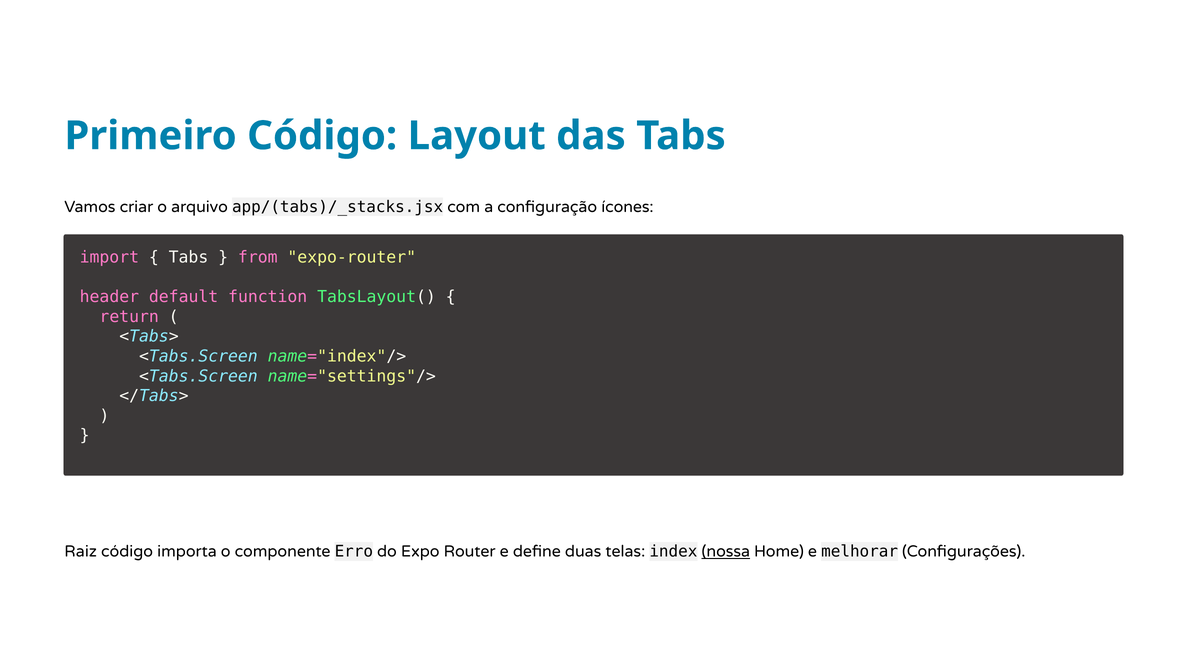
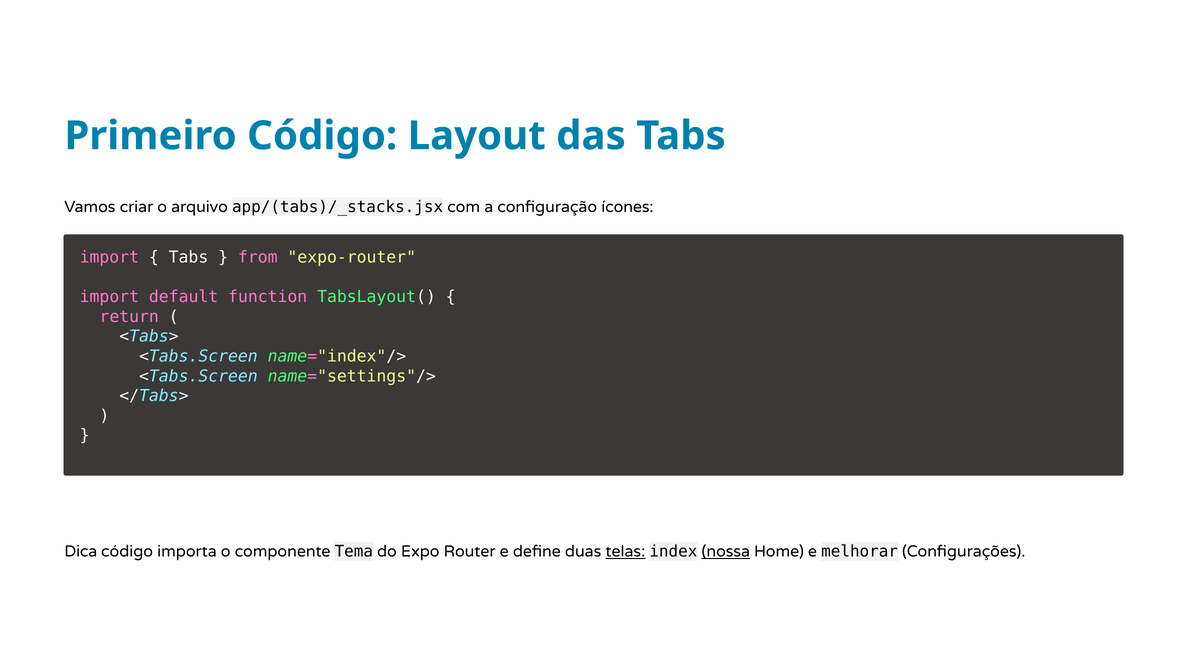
header at (109, 297): header -> import
Raiz: Raiz -> Dica
Erro: Erro -> Tema
telas underline: none -> present
